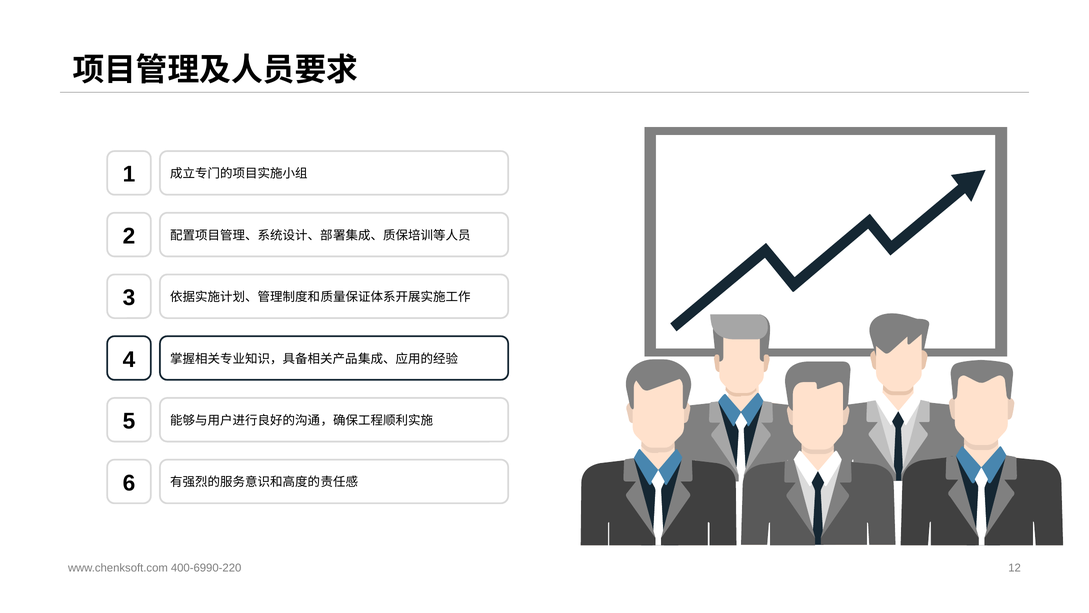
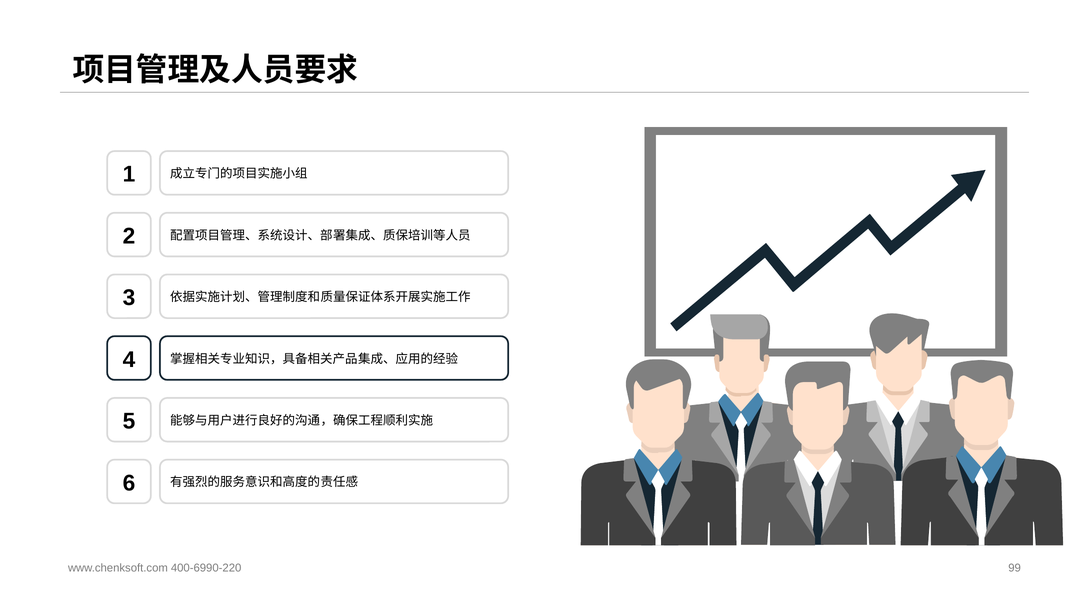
12: 12 -> 99
